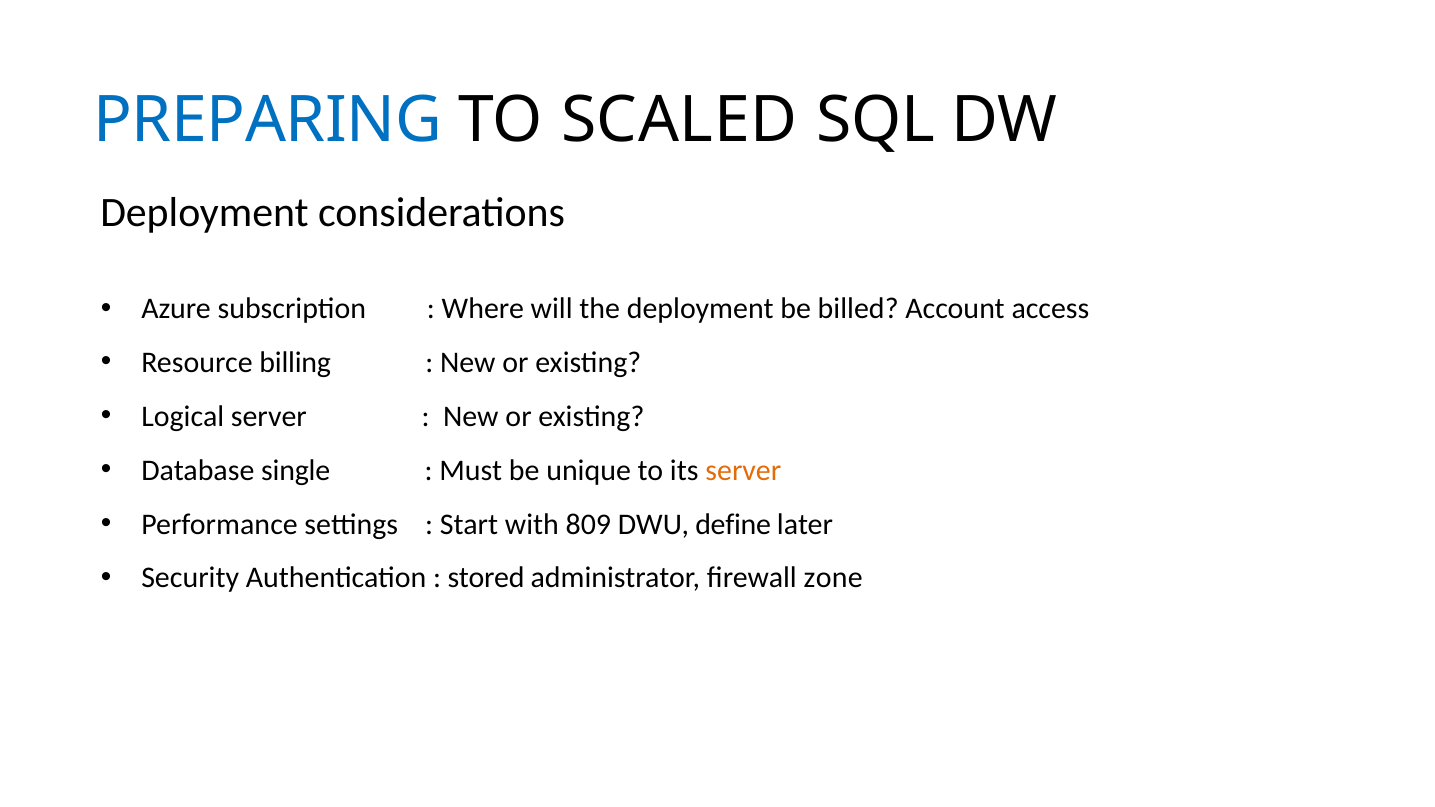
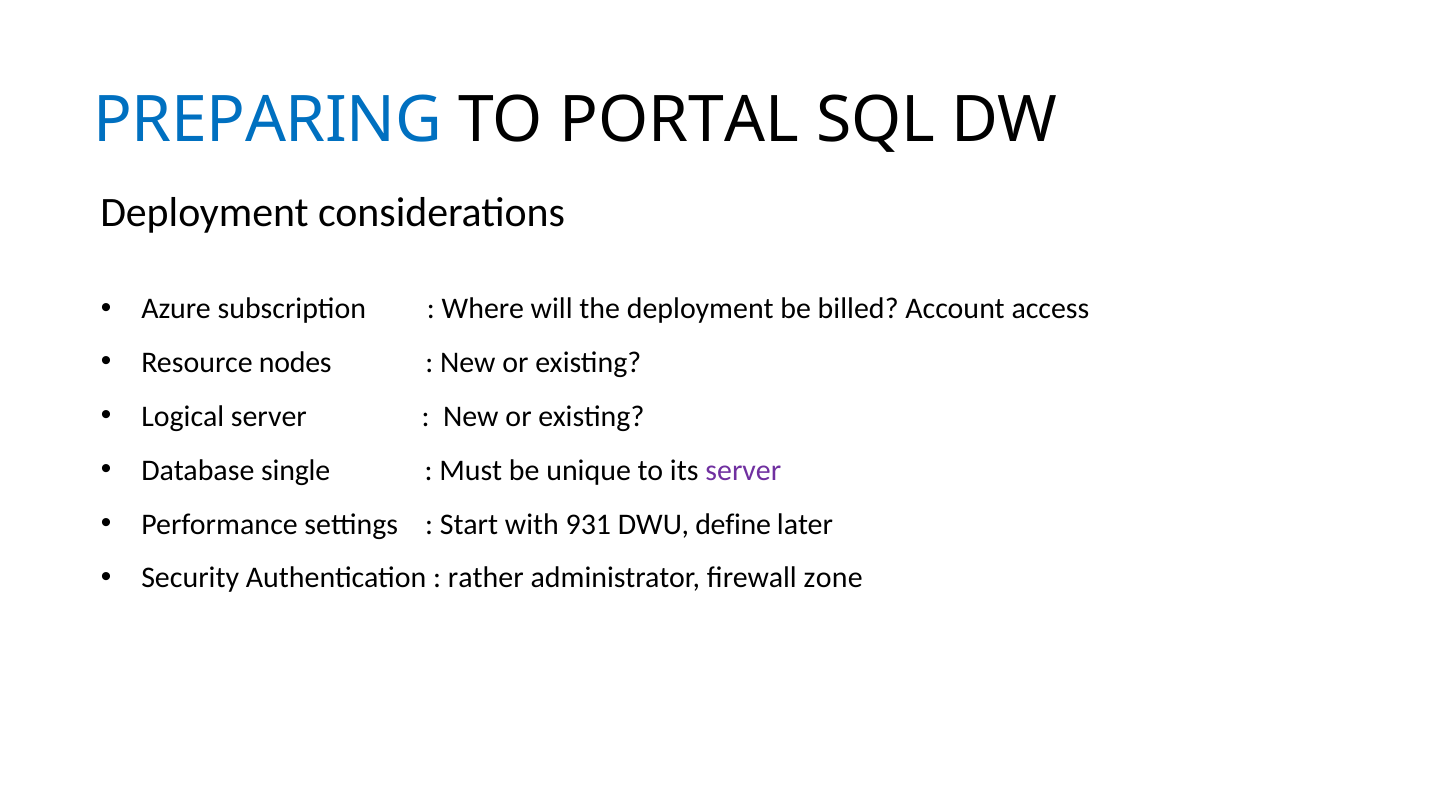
SCALED: SCALED -> PORTAL
billing: billing -> nodes
server at (743, 470) colour: orange -> purple
809: 809 -> 931
stored: stored -> rather
